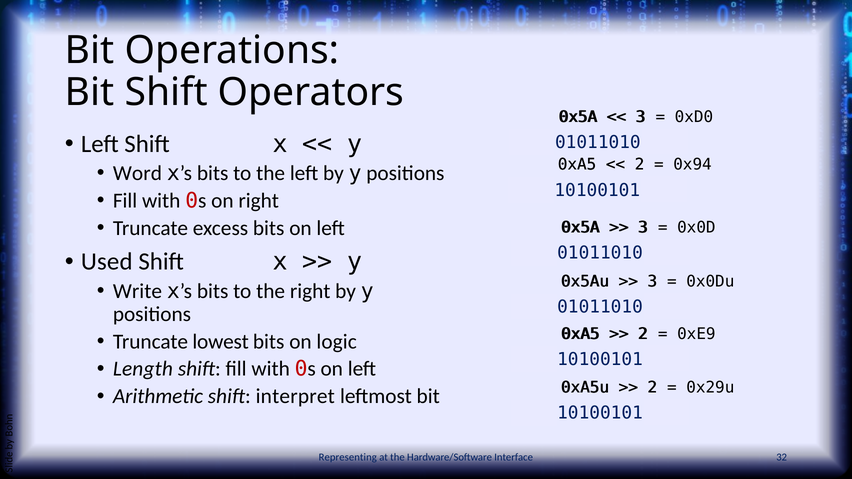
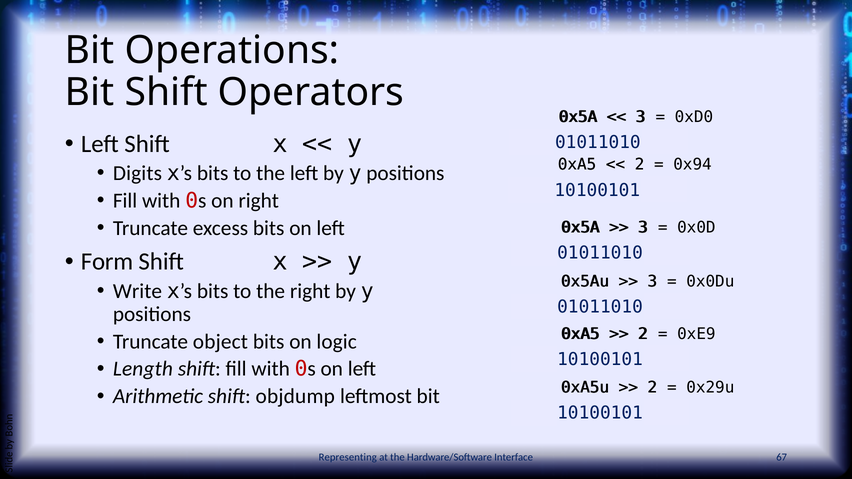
Word: Word -> Digits
Used: Used -> Form
lowest: lowest -> object
interpret: interpret -> objdump
32: 32 -> 67
